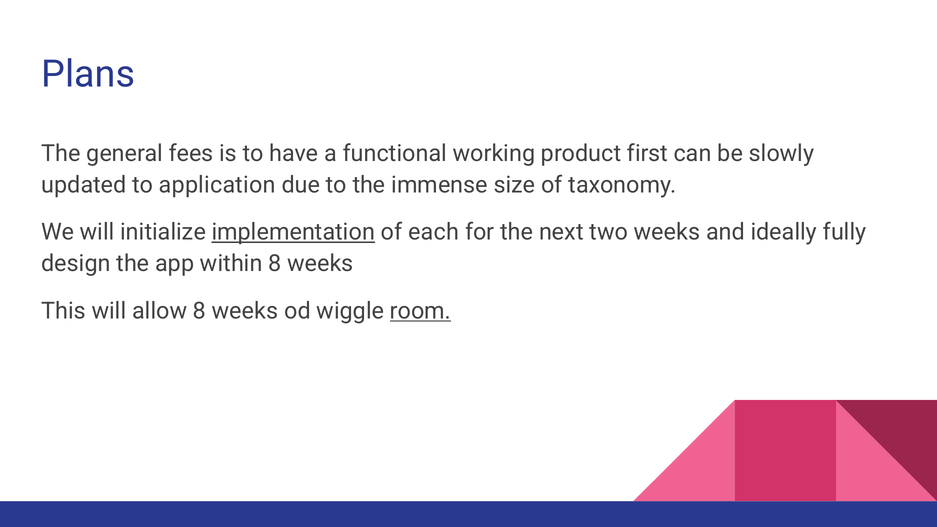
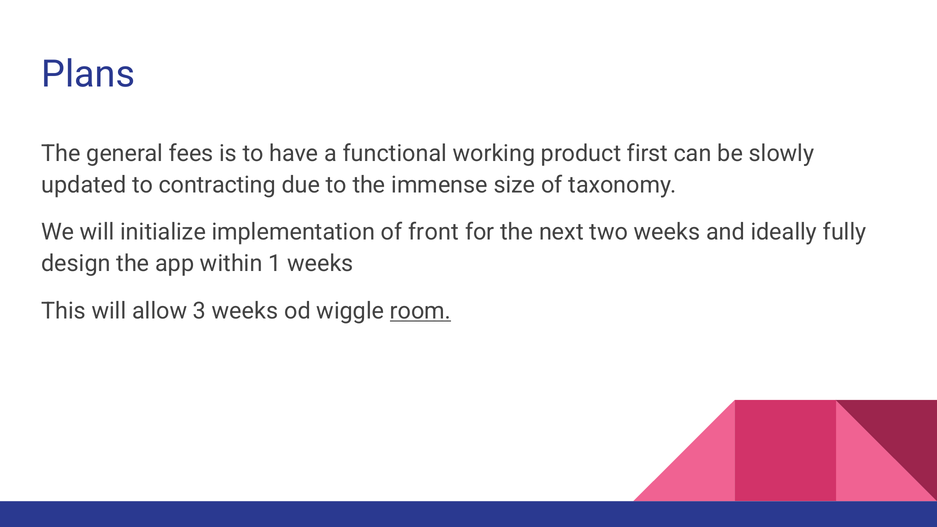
application: application -> contracting
implementation underline: present -> none
each: each -> front
within 8: 8 -> 1
allow 8: 8 -> 3
